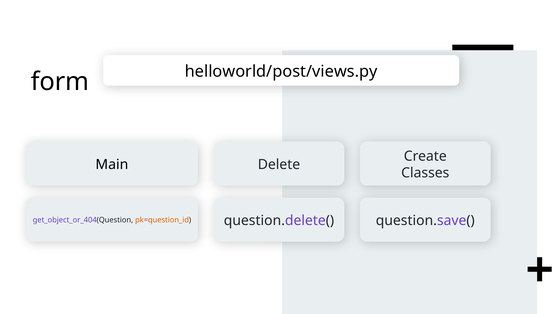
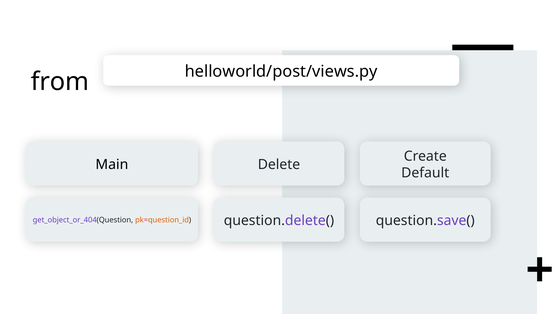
form: form -> from
Classes: Classes -> Default
